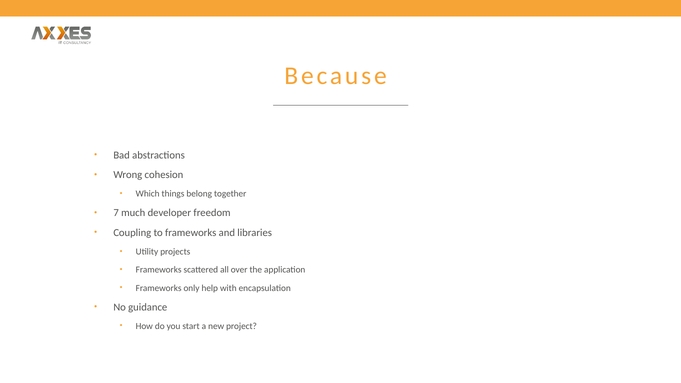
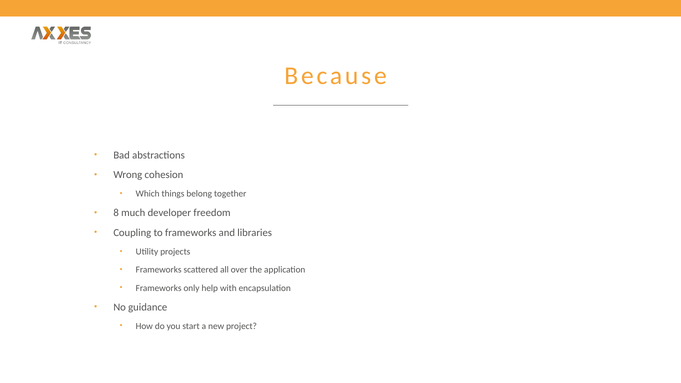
7: 7 -> 8
